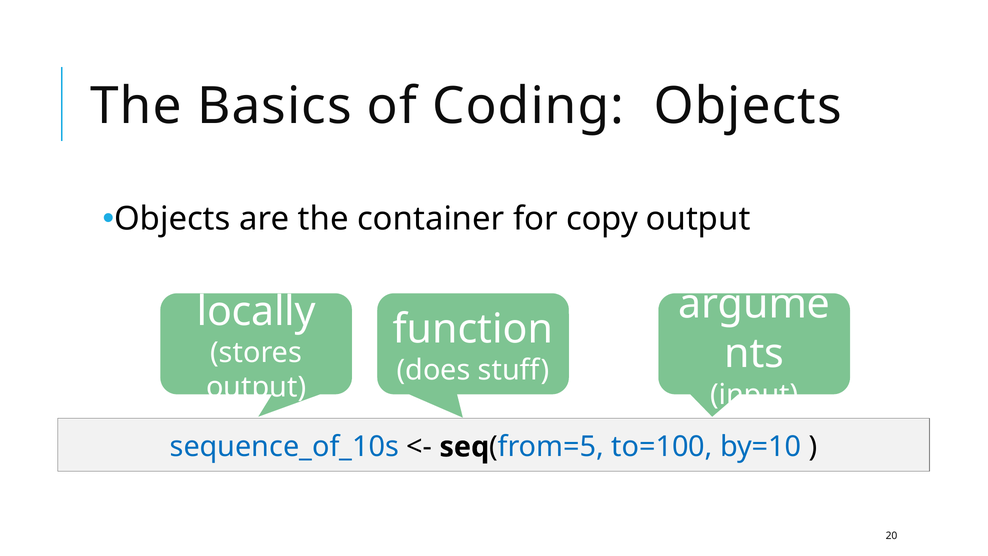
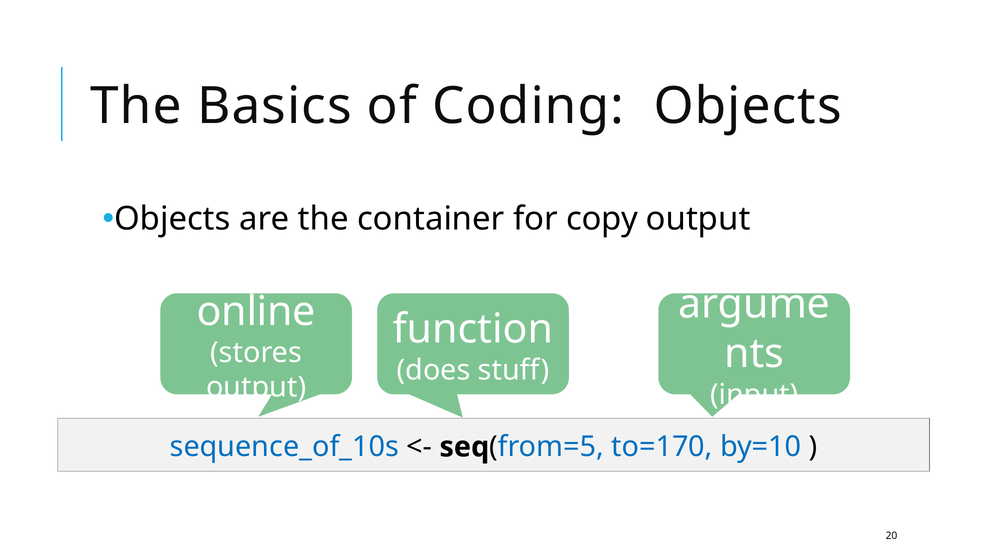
locally: locally -> online
to=100: to=100 -> to=170
